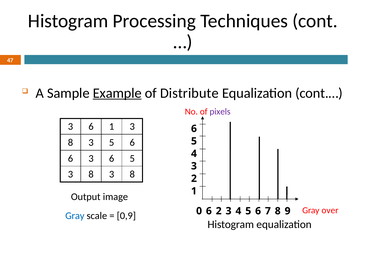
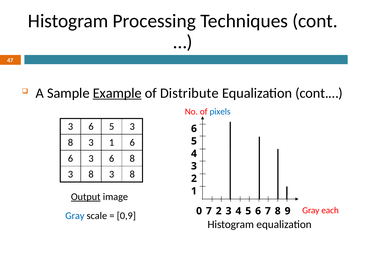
pixels colour: purple -> blue
3 6 1: 1 -> 5
3 5: 5 -> 1
6 5: 5 -> 8
Output underline: none -> present
over: over -> each
0 6: 6 -> 7
